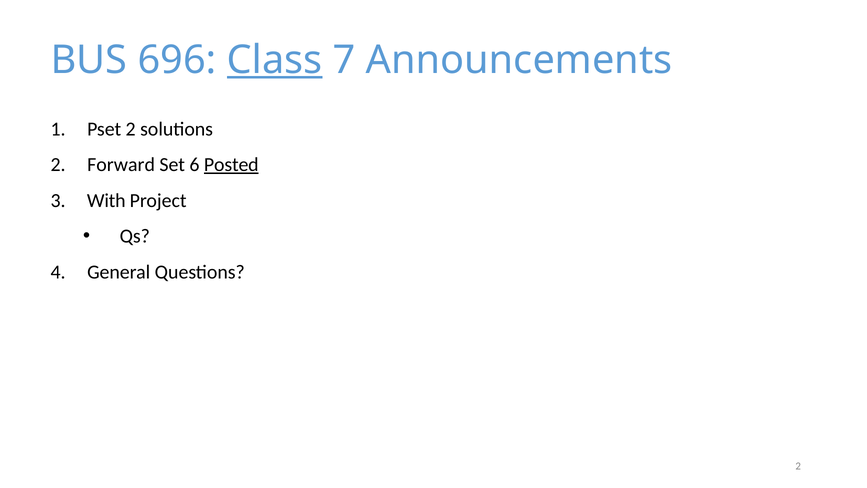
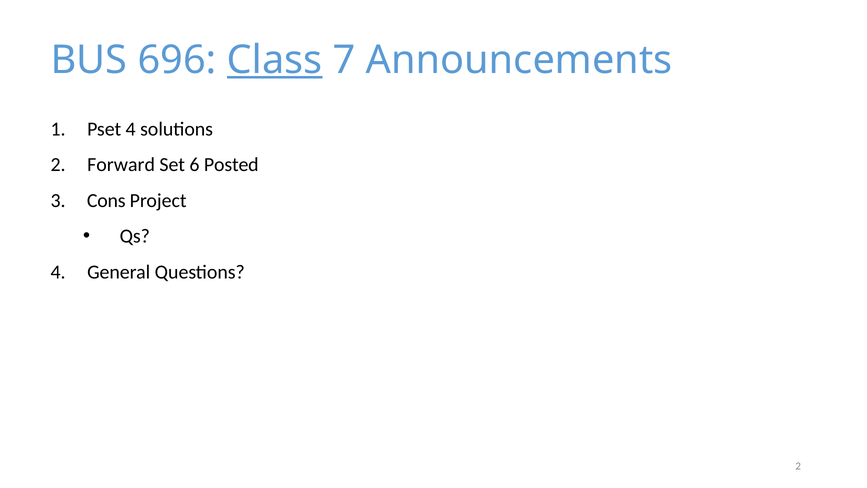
Pset 2: 2 -> 4
Posted underline: present -> none
With: With -> Cons
